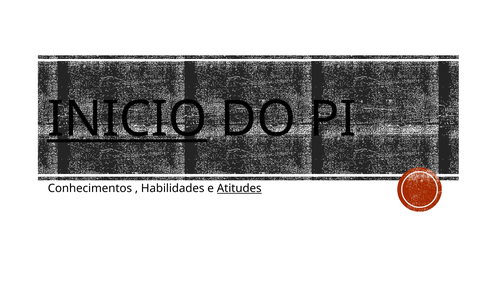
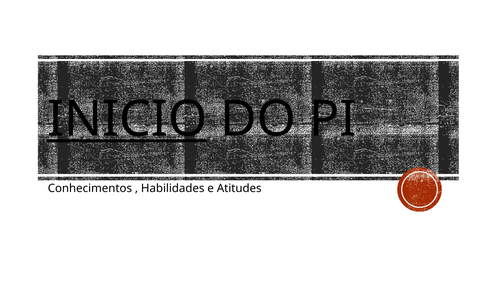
Atitudes underline: present -> none
